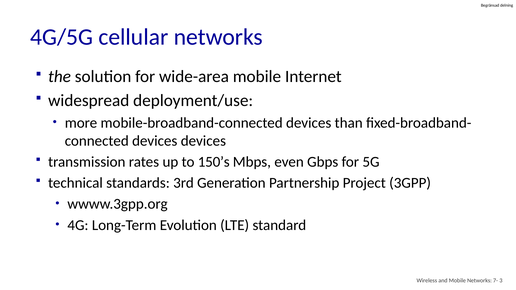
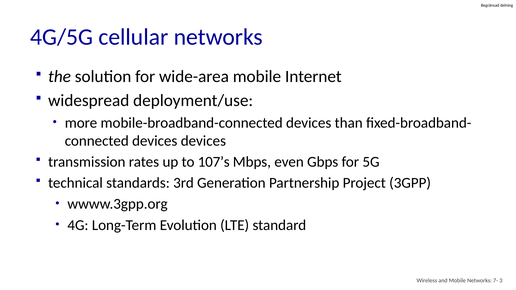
150’s: 150’s -> 107’s
